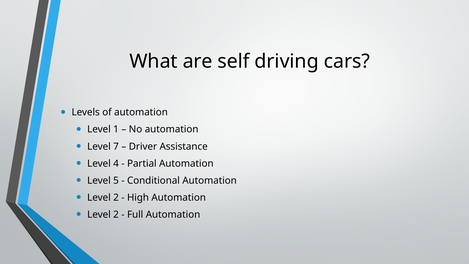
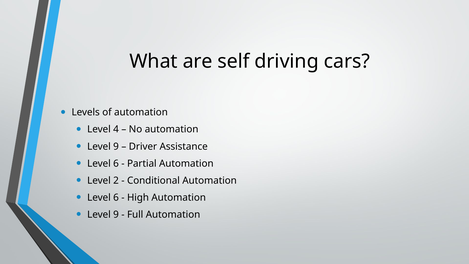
1: 1 -> 4
7 at (116, 146): 7 -> 9
4 at (116, 163): 4 -> 6
5: 5 -> 2
2 at (116, 197): 2 -> 6
2 at (116, 214): 2 -> 9
